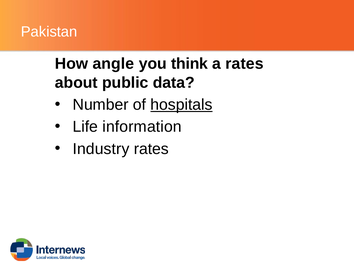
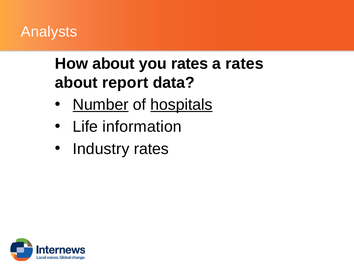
Pakistan: Pakistan -> Analysts
How angle: angle -> about
you think: think -> rates
public: public -> report
Number underline: none -> present
